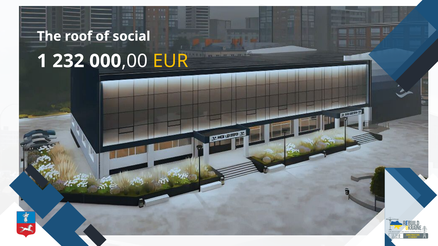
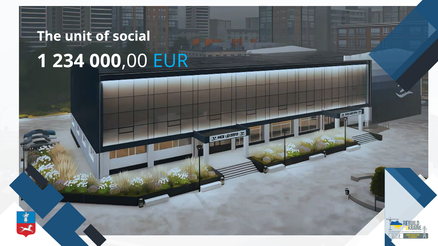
roof: roof -> unit
232: 232 -> 234
EUR colour: yellow -> light blue
